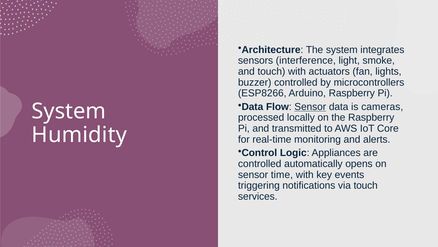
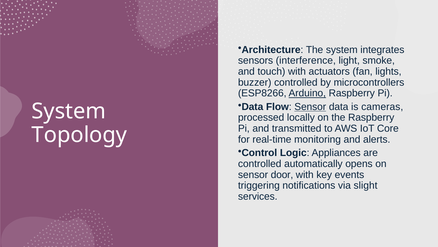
Arduino underline: none -> present
Humidity: Humidity -> Topology
time: time -> door
via touch: touch -> slight
